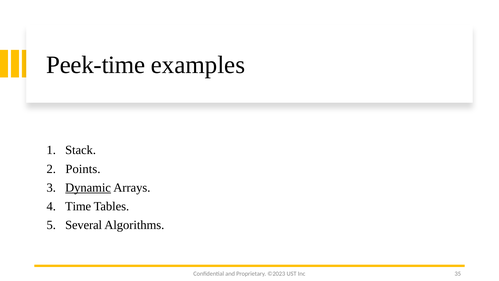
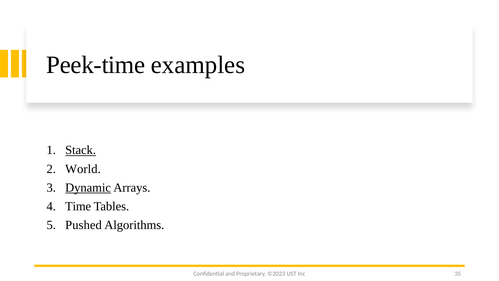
Stack underline: none -> present
Points: Points -> World
Several: Several -> Pushed
